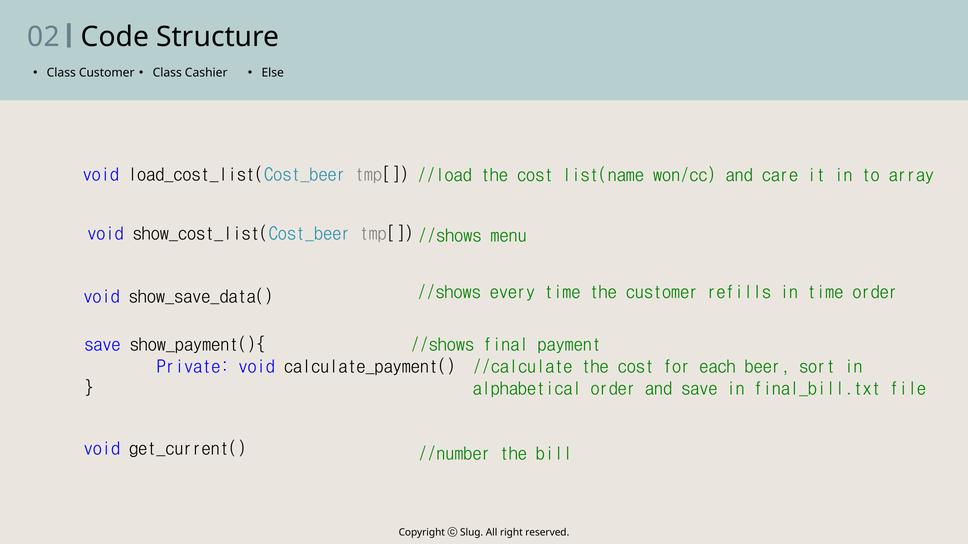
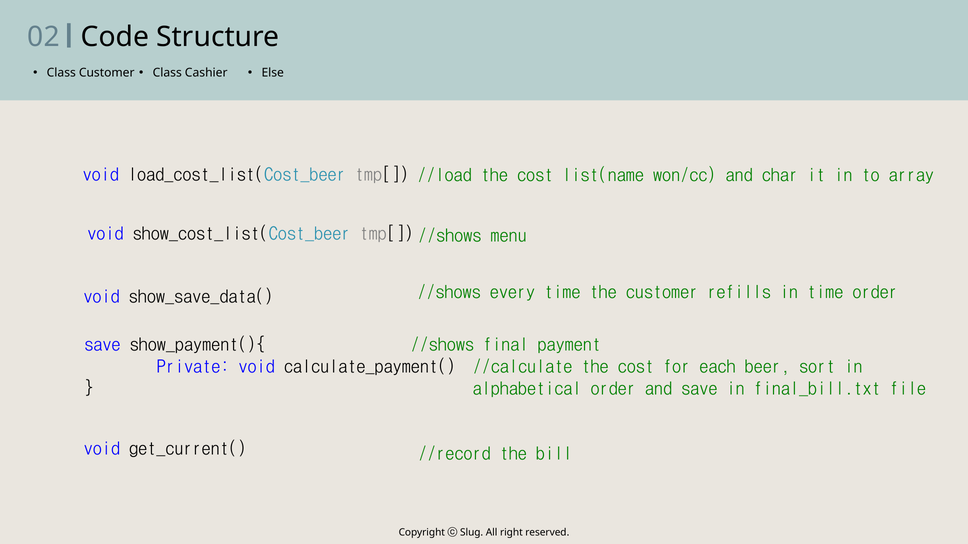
care: care -> char
//number: //number -> //record
